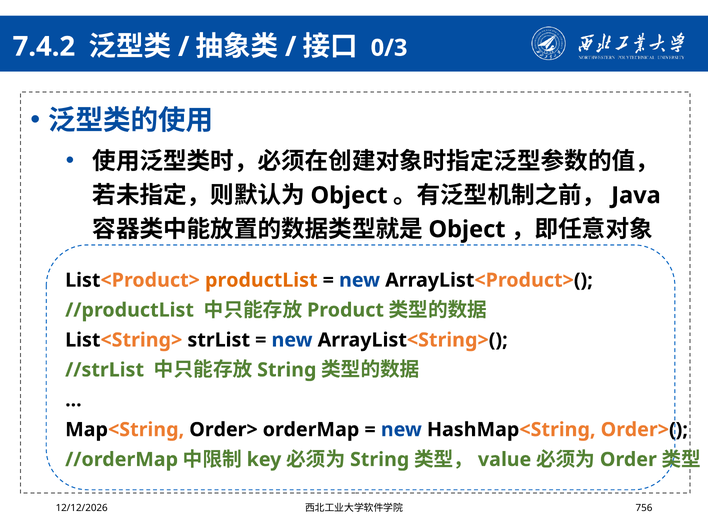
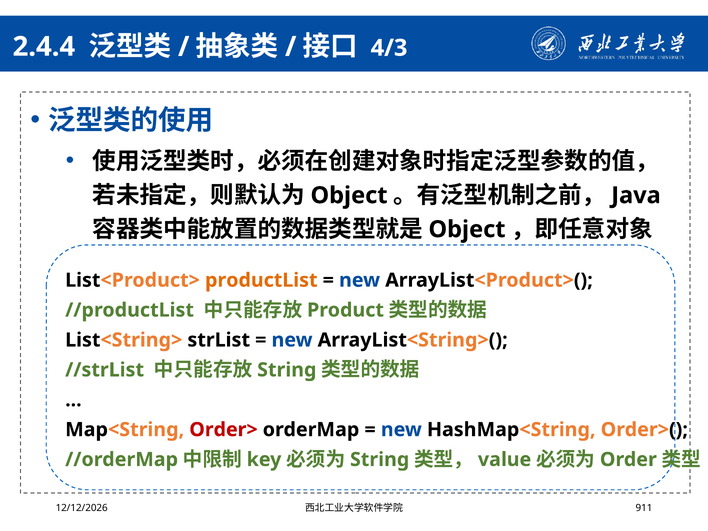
7.4.2: 7.4.2 -> 2.4.4
0/3: 0/3 -> 4/3
Order> colour: black -> red
756: 756 -> 911
